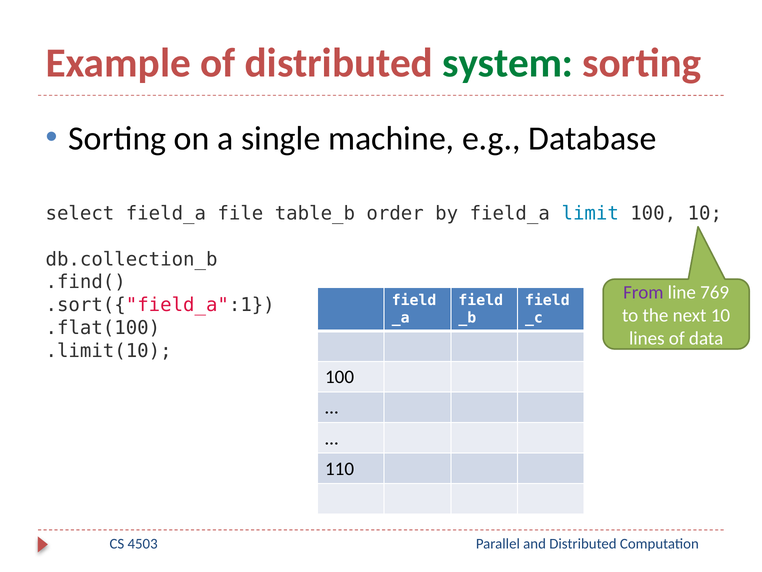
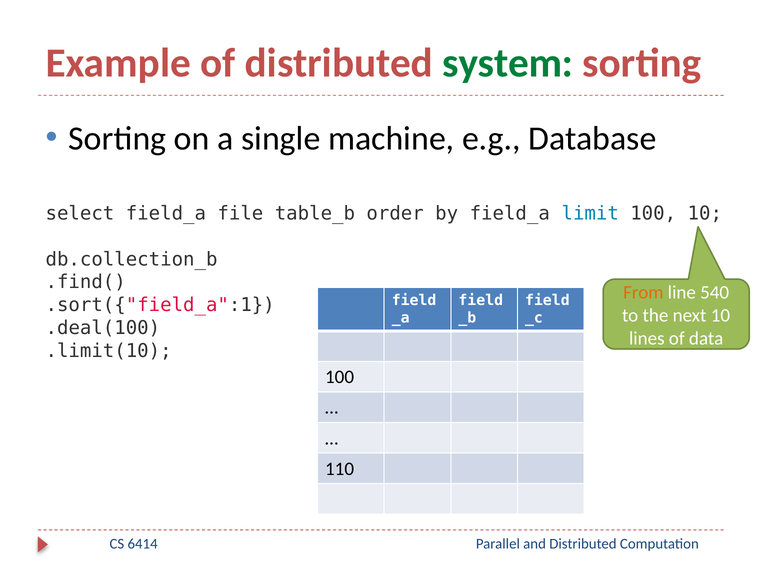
From colour: purple -> orange
769: 769 -> 540
.flat(100: .flat(100 -> .deal(100
4503: 4503 -> 6414
